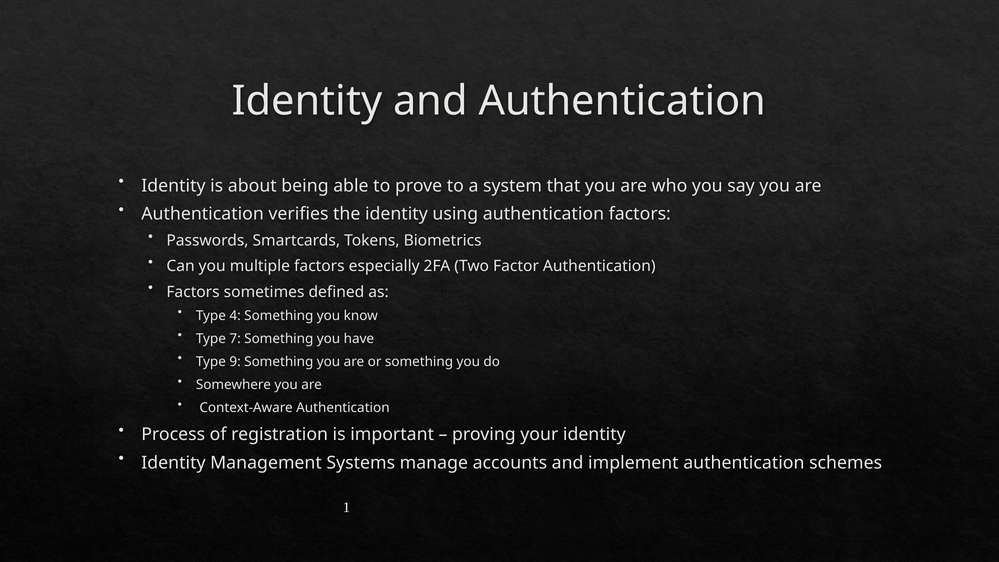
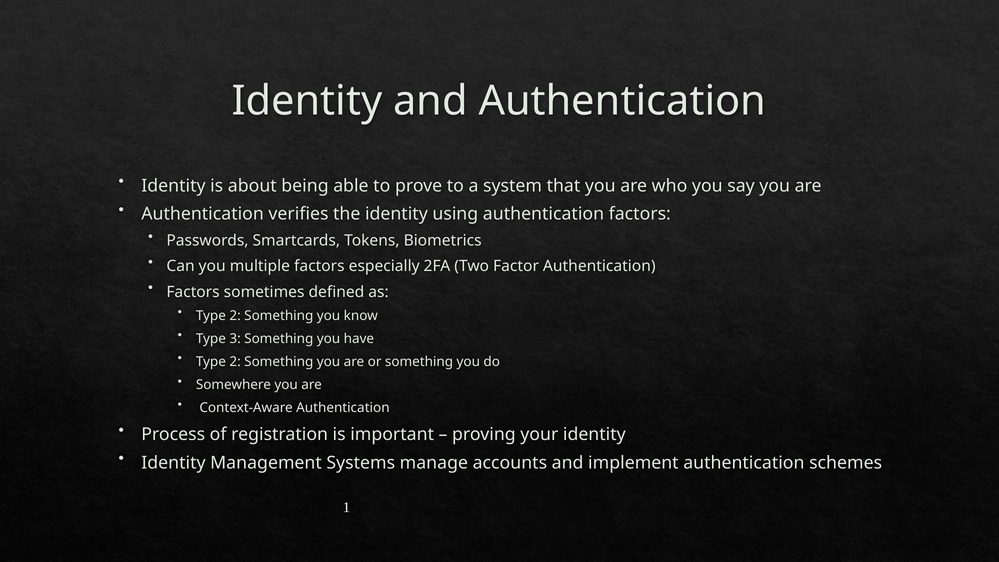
4 at (235, 316): 4 -> 2
7: 7 -> 3
9 at (235, 362): 9 -> 2
